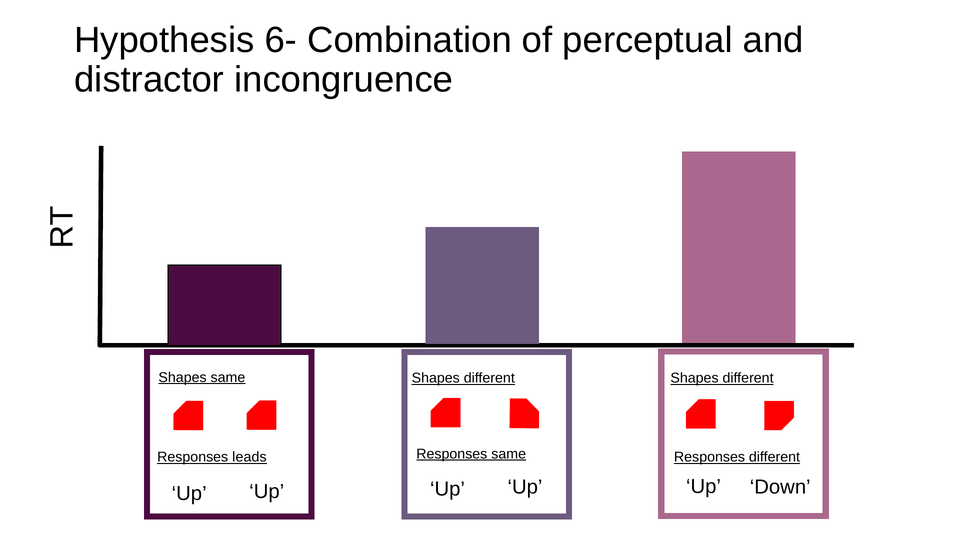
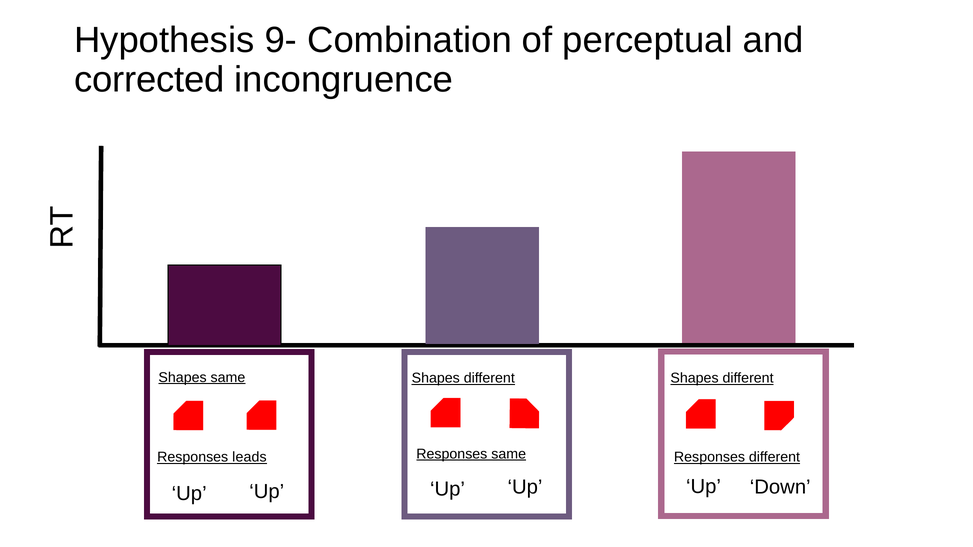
6-: 6- -> 9-
distractor: distractor -> corrected
